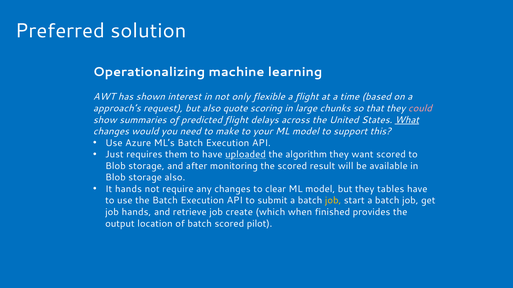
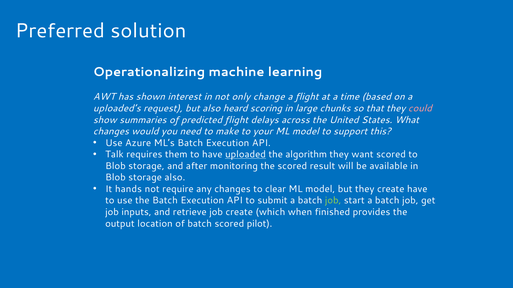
flexible: flexible -> change
approach’s: approach’s -> uploaded’s
quote: quote -> heard
What underline: present -> none
Just: Just -> Talk
they tables: tables -> create
job at (333, 201) colour: yellow -> light green
job hands: hands -> inputs
